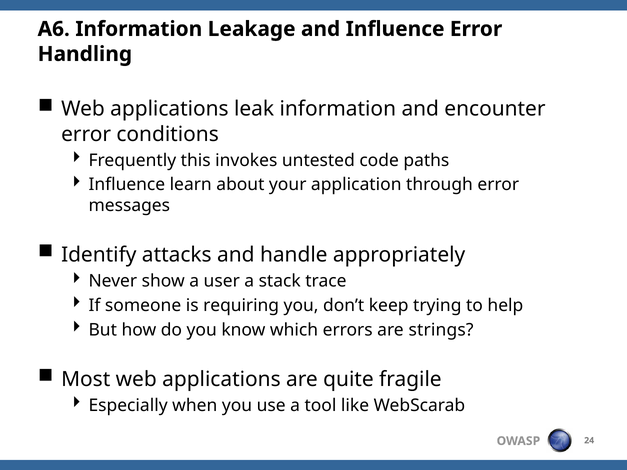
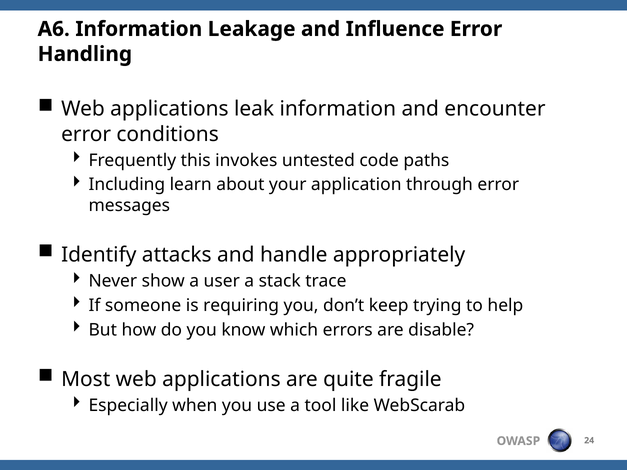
Influence at (127, 185): Influence -> Including
strings: strings -> disable
